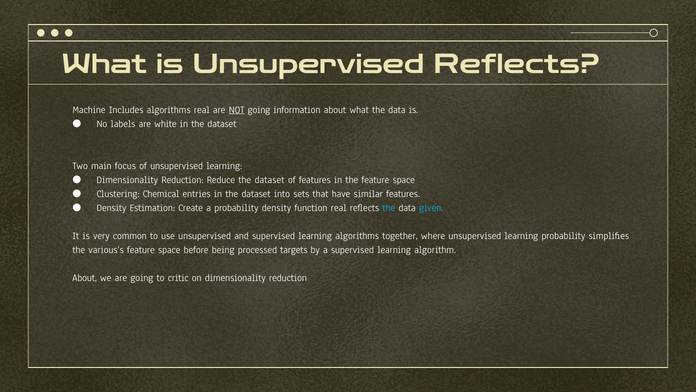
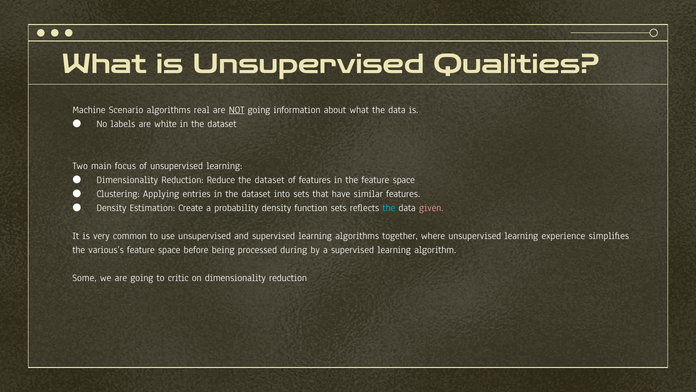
Unsupervised Reflects: Reflects -> Qualities
Includes: Includes -> Scenario
Chemical: Chemical -> Applying
function real: real -> sets
given colour: light blue -> pink
learning probability: probability -> experience
targets: targets -> during
About at (85, 277): About -> Some
